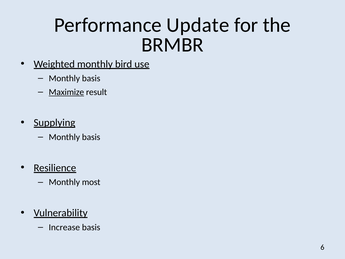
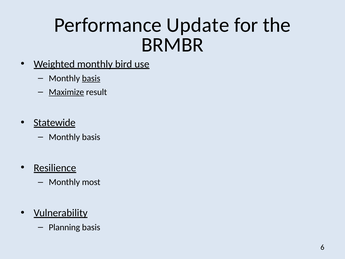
basis at (91, 78) underline: none -> present
Supplying: Supplying -> Statewide
Increase: Increase -> Planning
